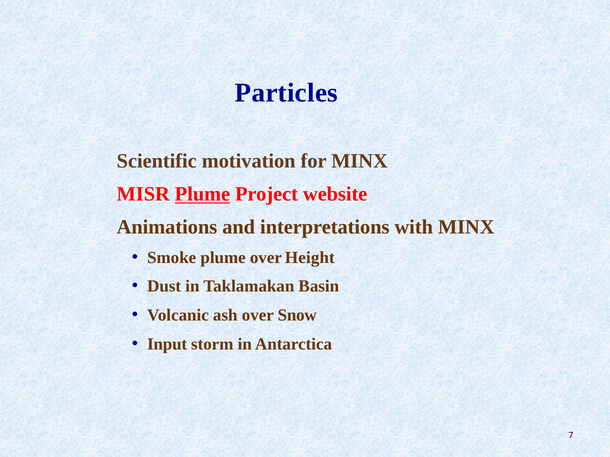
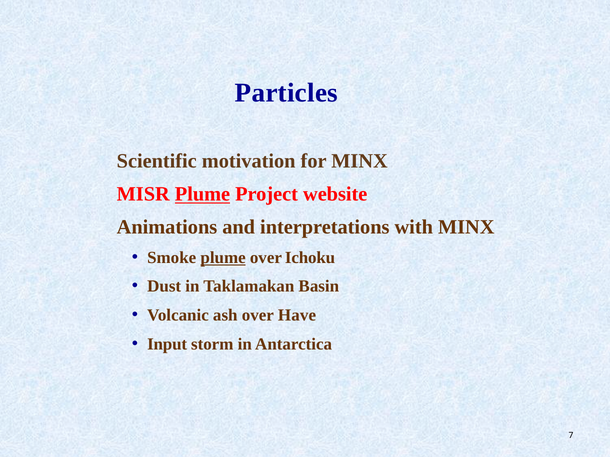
plume at (223, 258) underline: none -> present
Height: Height -> Ichoku
Snow: Snow -> Have
